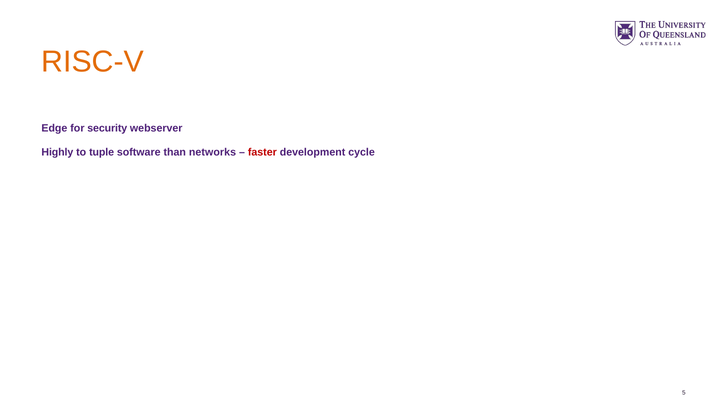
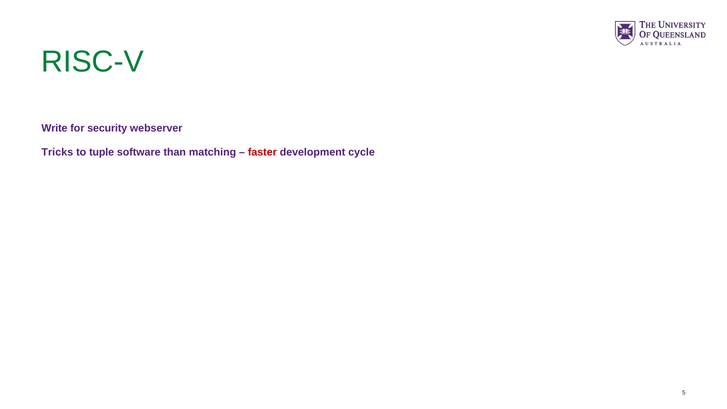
RISC-V colour: orange -> green
Edge: Edge -> Write
Highly: Highly -> Tricks
networks: networks -> matching
